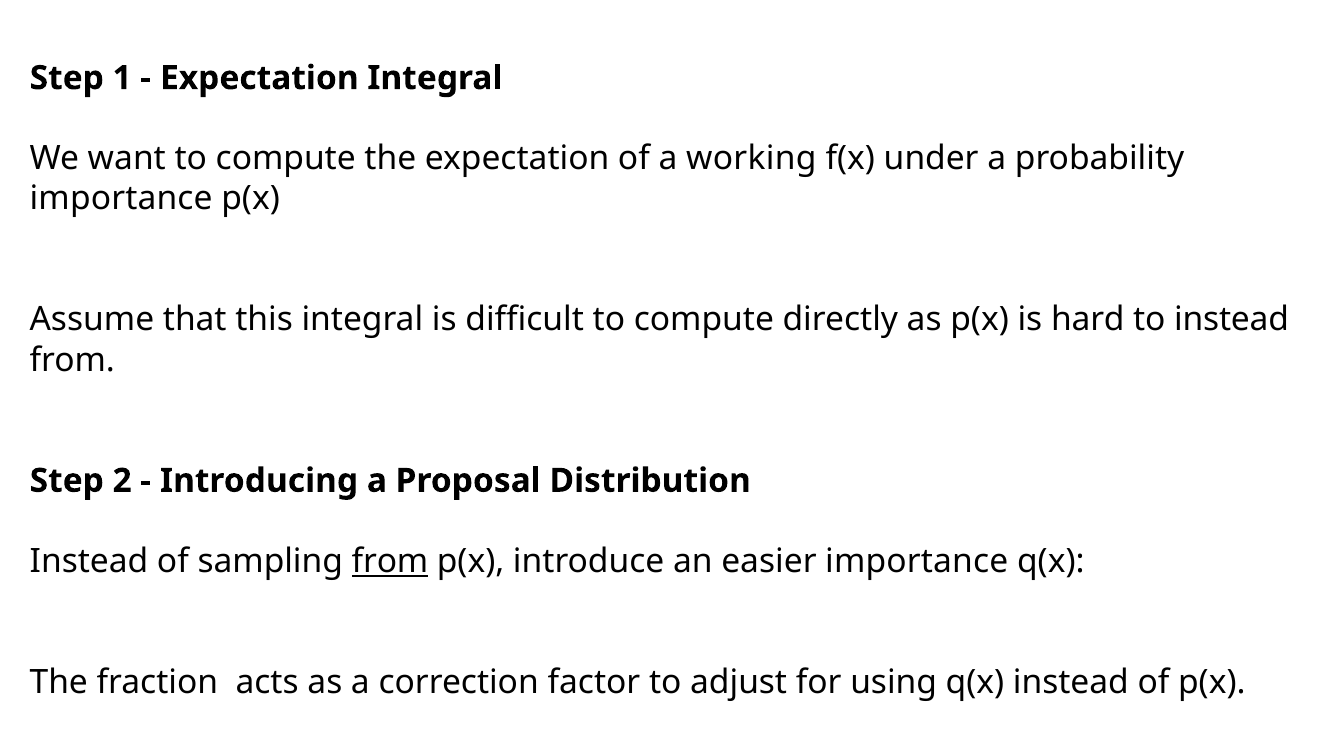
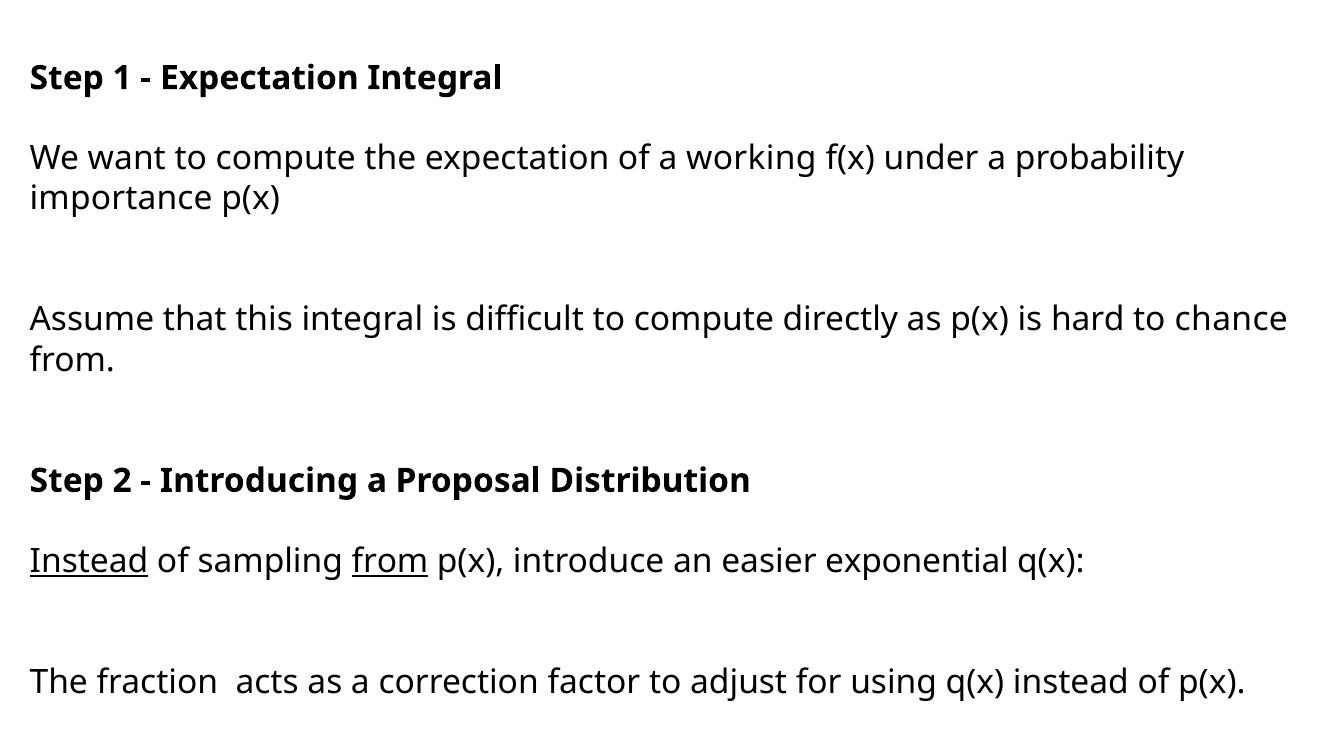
to instead: instead -> chance
Instead at (89, 561) underline: none -> present
easier importance: importance -> exponential
